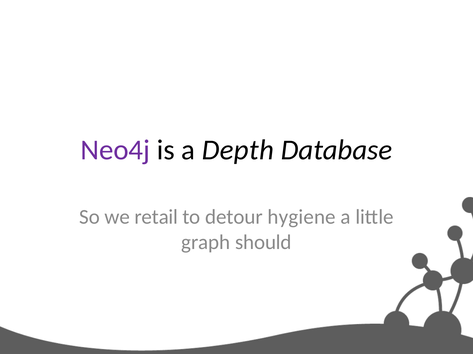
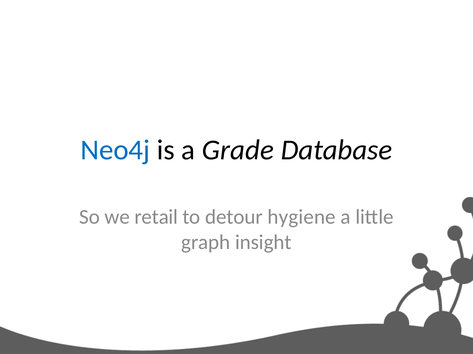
Neo4j colour: purple -> blue
Depth: Depth -> Grade
should: should -> insight
